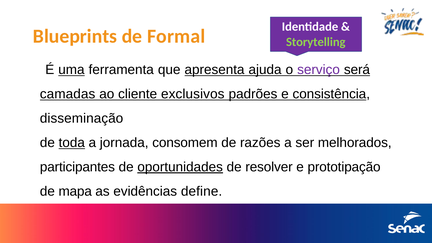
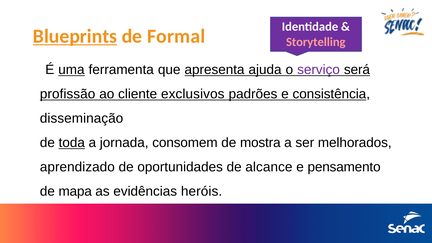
Blueprints underline: none -> present
Storytelling colour: light green -> pink
camadas: camadas -> profissão
razões: razões -> mostra
participantes: participantes -> aprendizado
oportunidades underline: present -> none
resolver: resolver -> alcance
prototipação: prototipação -> pensamento
define: define -> heróis
